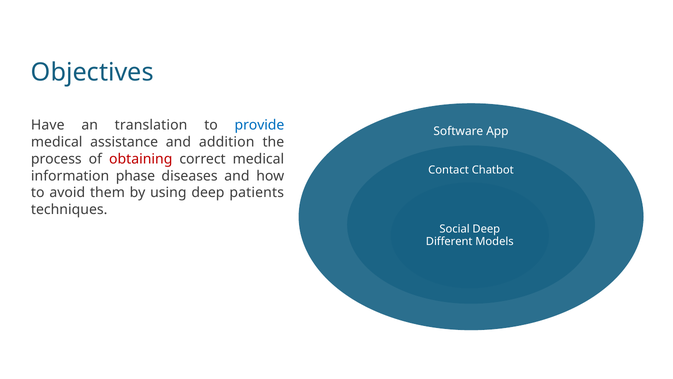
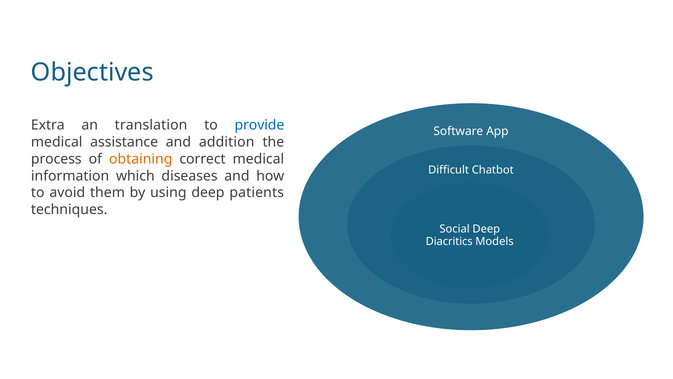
Have: Have -> Extra
obtaining colour: red -> orange
Contact: Contact -> Difficult
phase: phase -> which
Different: Different -> Diacritics
